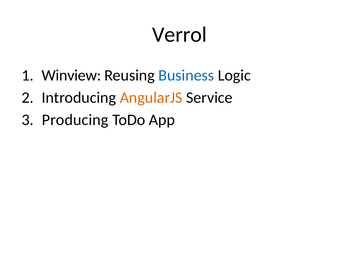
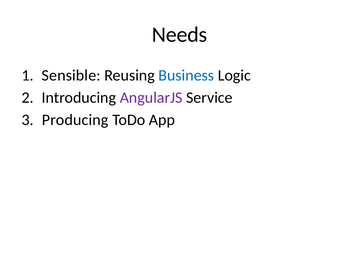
Verrol: Verrol -> Needs
Winview: Winview -> Sensible
AngularJS colour: orange -> purple
